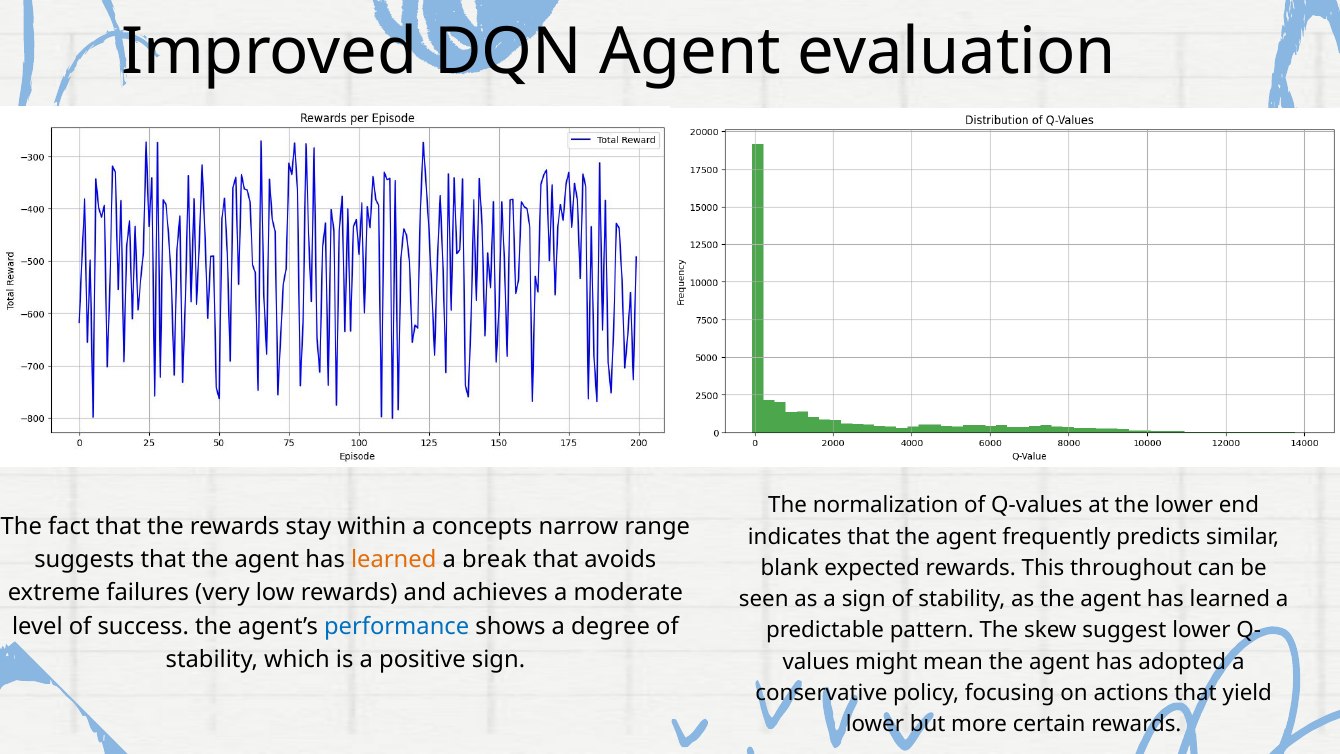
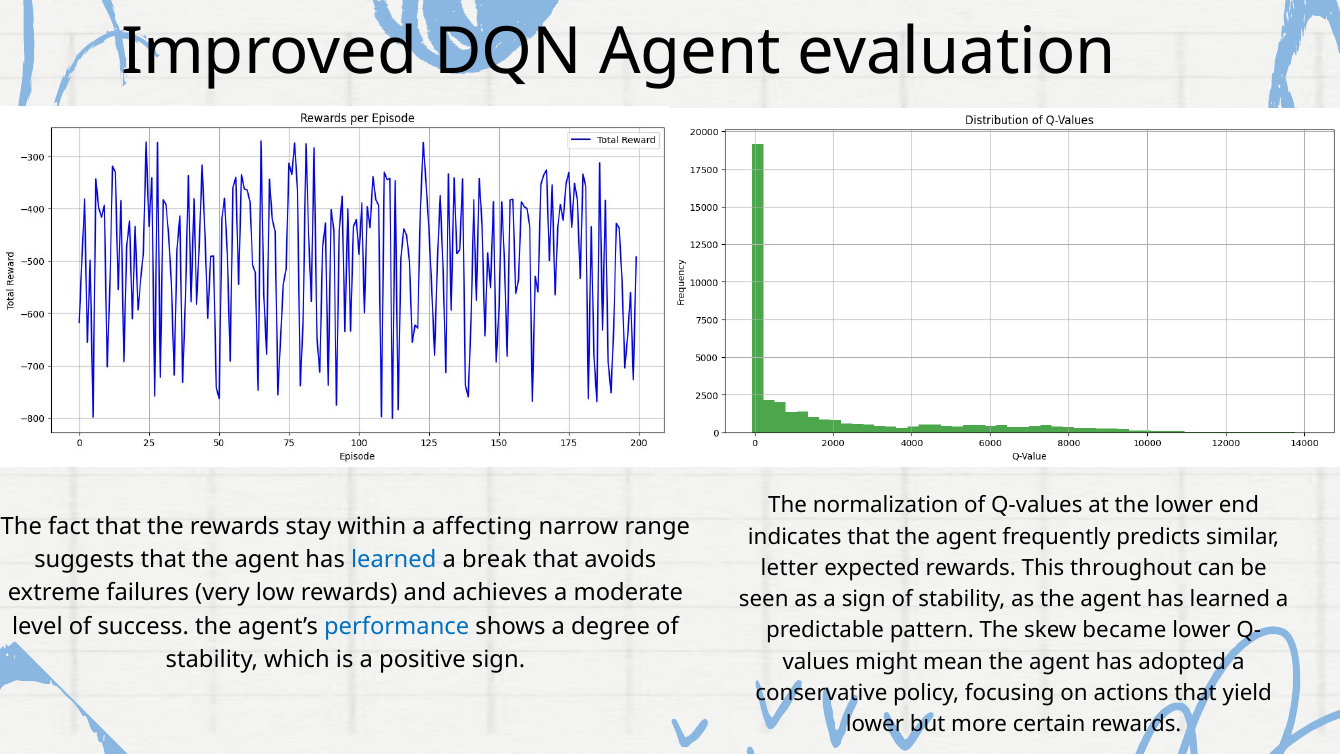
concepts: concepts -> affecting
learned at (394, 560) colour: orange -> blue
blank: blank -> letter
suggest: suggest -> became
